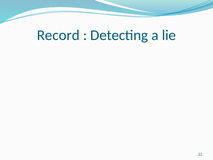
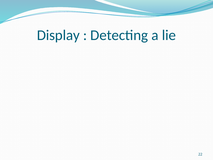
Record: Record -> Display
